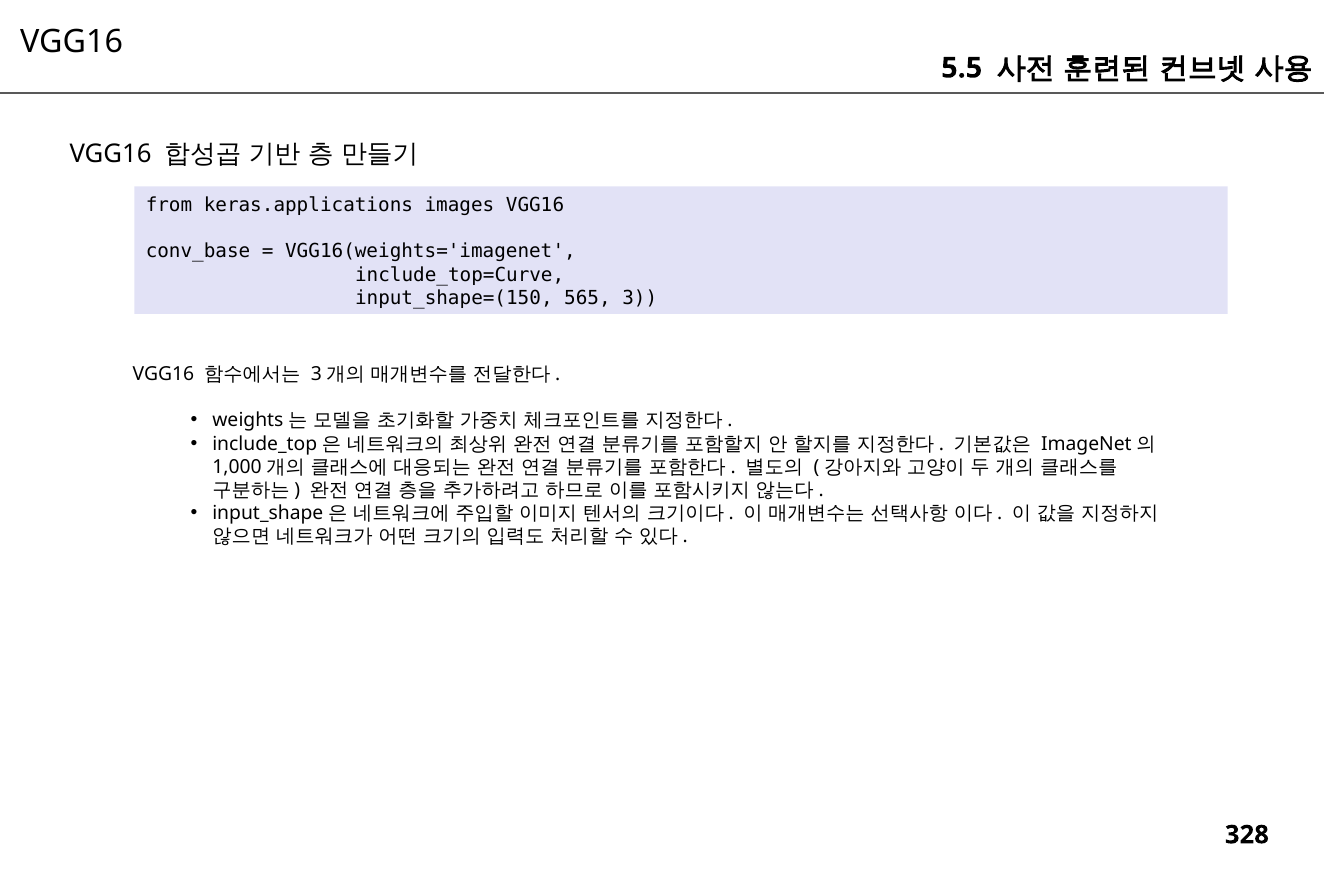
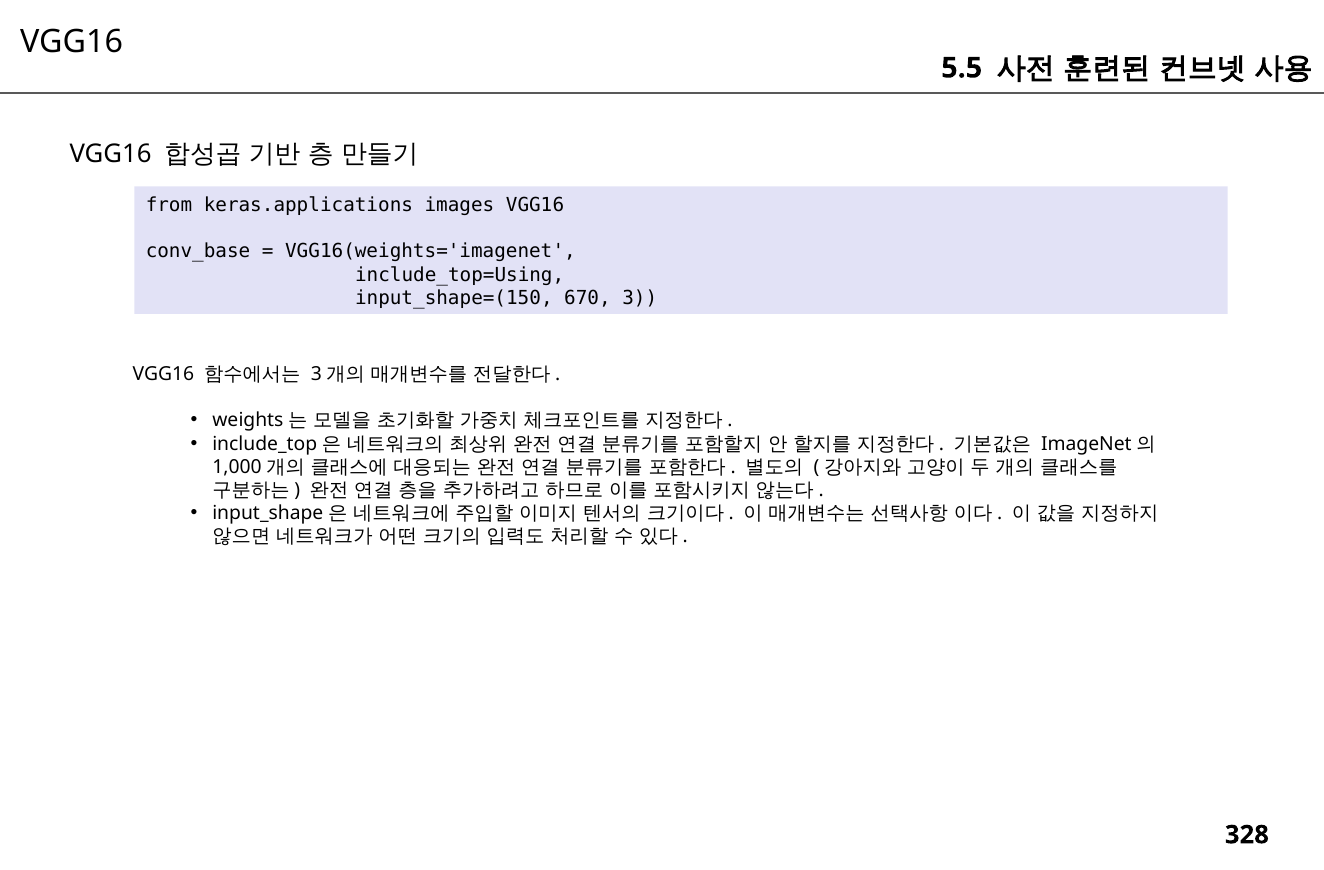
include_top=Curve: include_top=Curve -> include_top=Using
565: 565 -> 670
